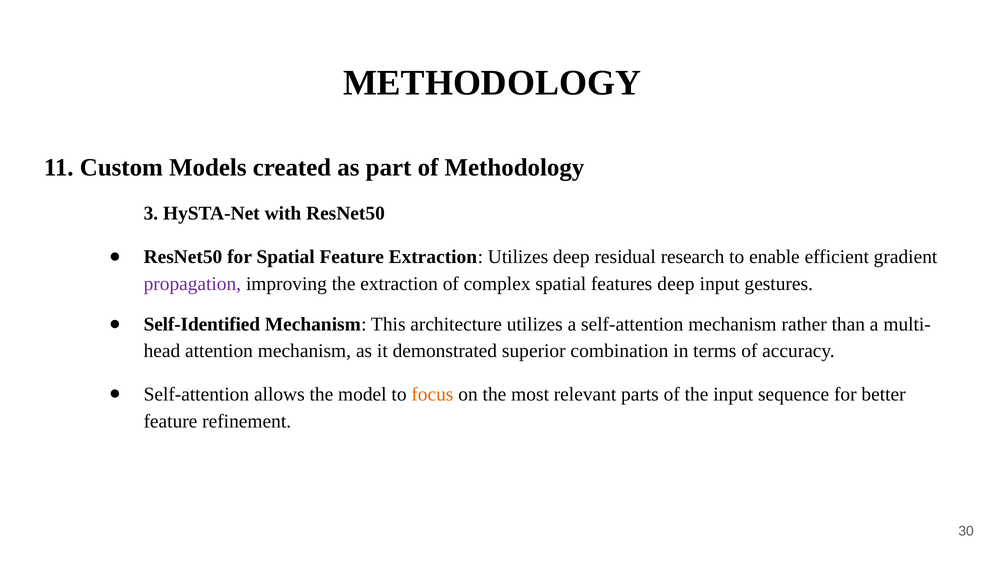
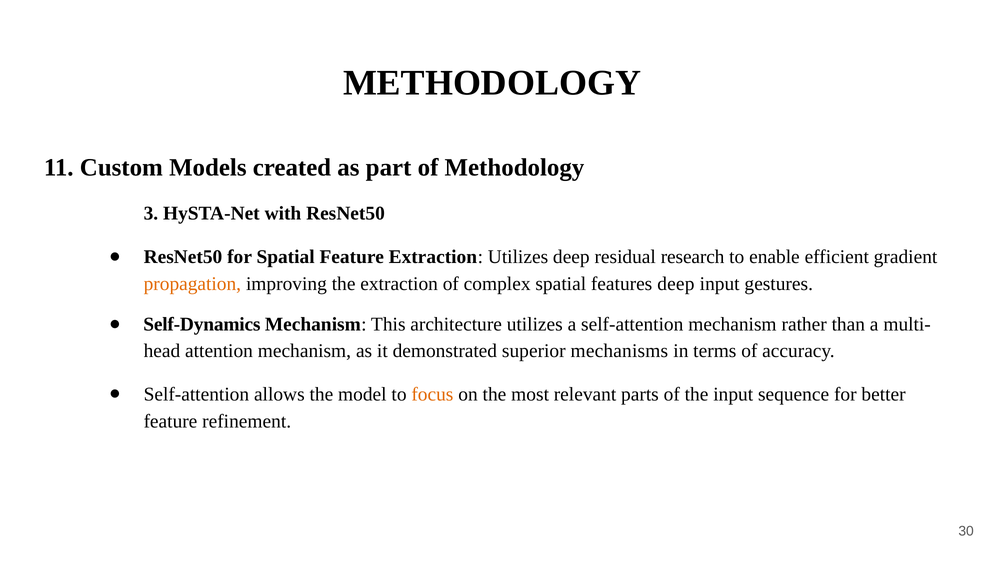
propagation colour: purple -> orange
Self-Identified: Self-Identified -> Self-Dynamics
combination: combination -> mechanisms
